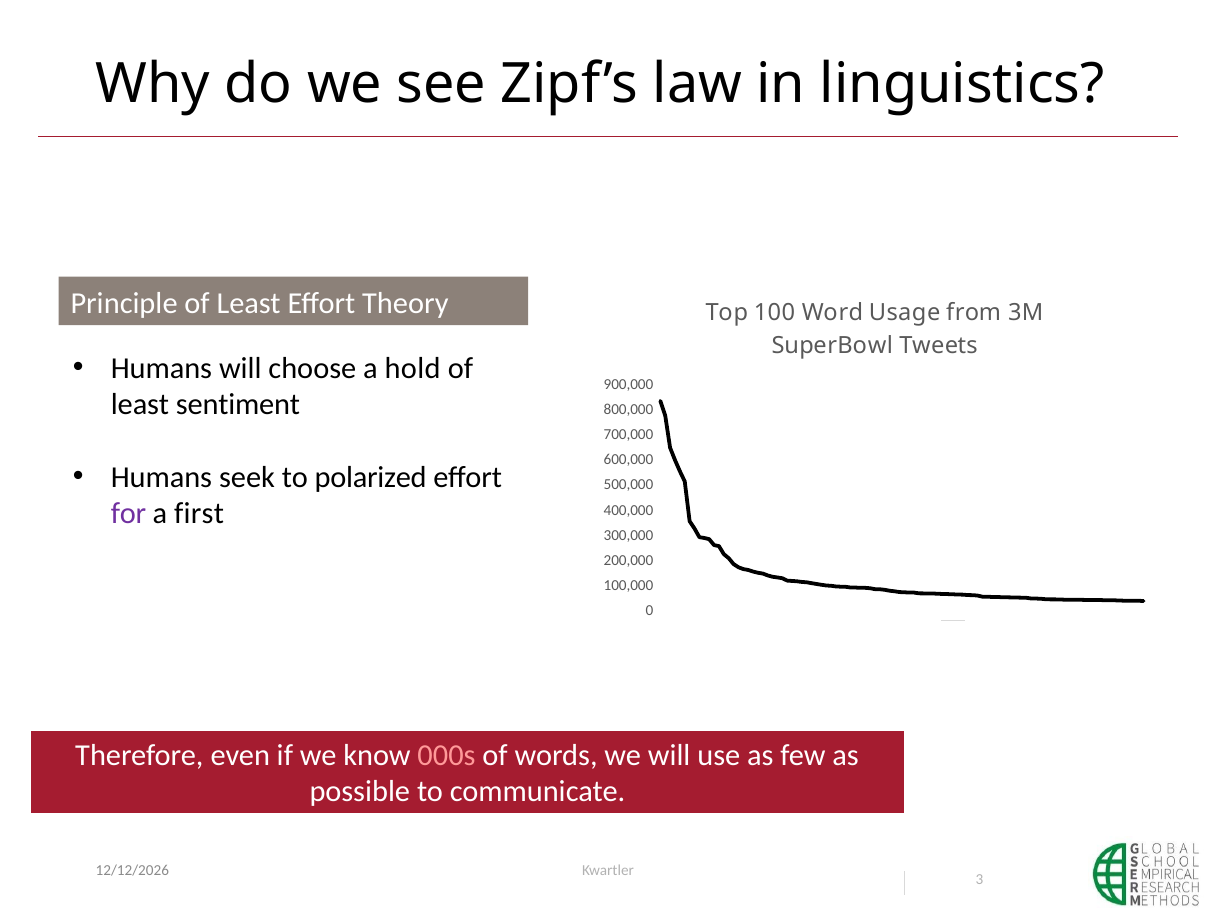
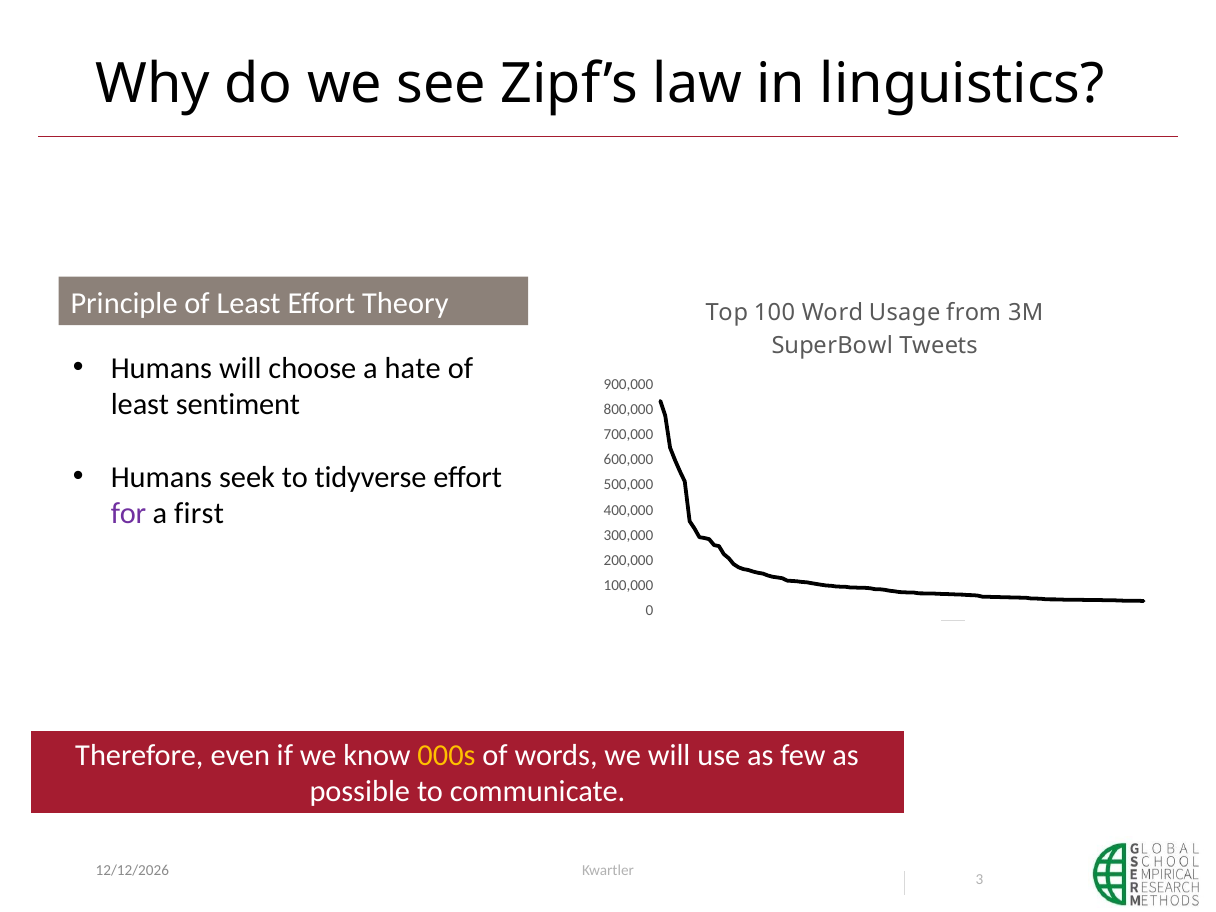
hold: hold -> hate
polarized: polarized -> tidyverse
000s colour: pink -> yellow
